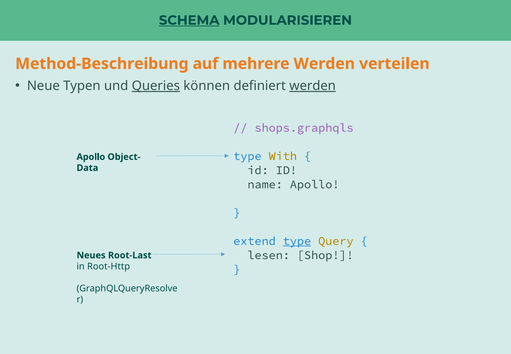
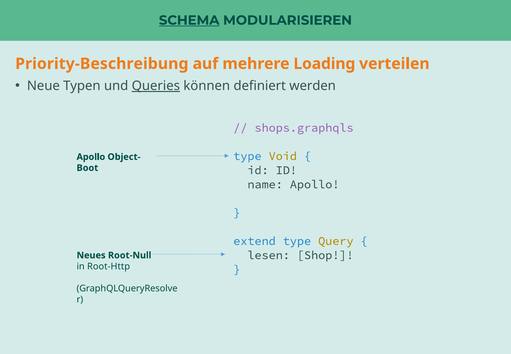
Method-Beschreibung: Method-Beschreibung -> Priority-Beschreibung
mehrere Werden: Werden -> Loading
werden at (313, 86) underline: present -> none
With: With -> Void
Data: Data -> Boot
type at (297, 241) underline: present -> none
Root-Last: Root-Last -> Root-Null
